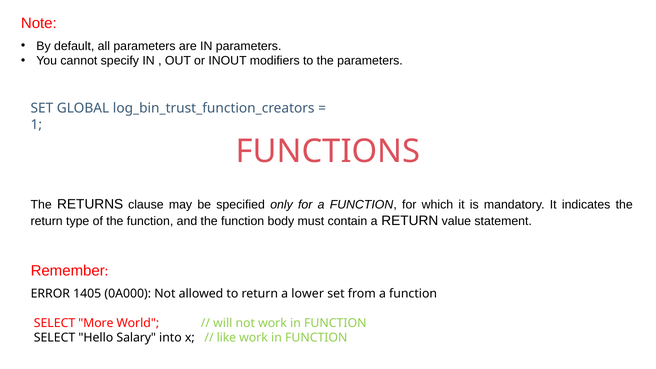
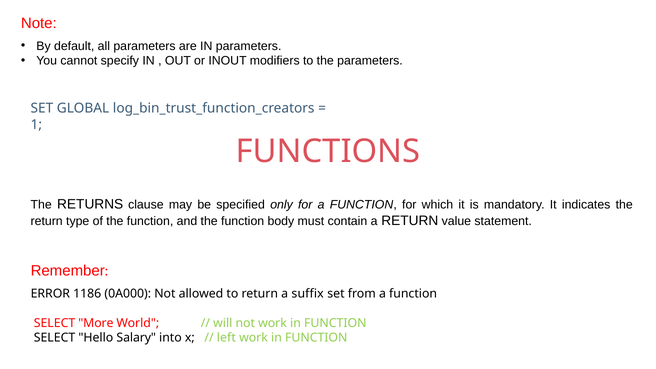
1405: 1405 -> 1186
lower: lower -> suffix
like: like -> left
